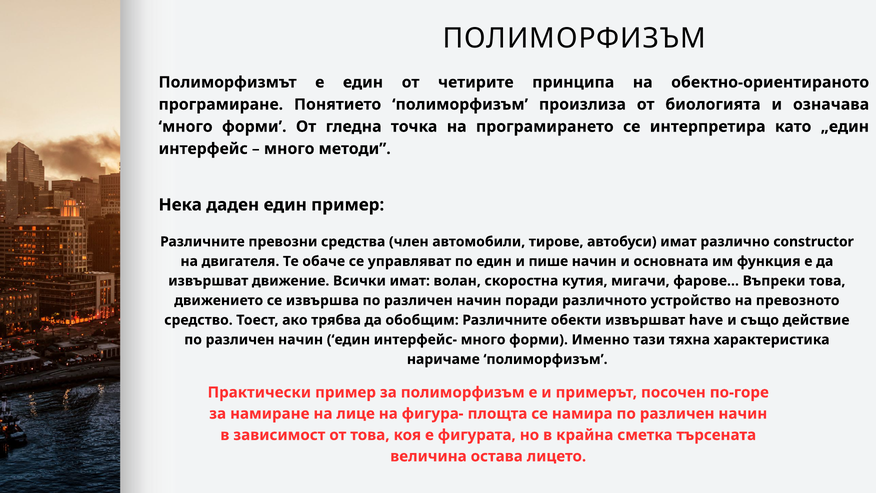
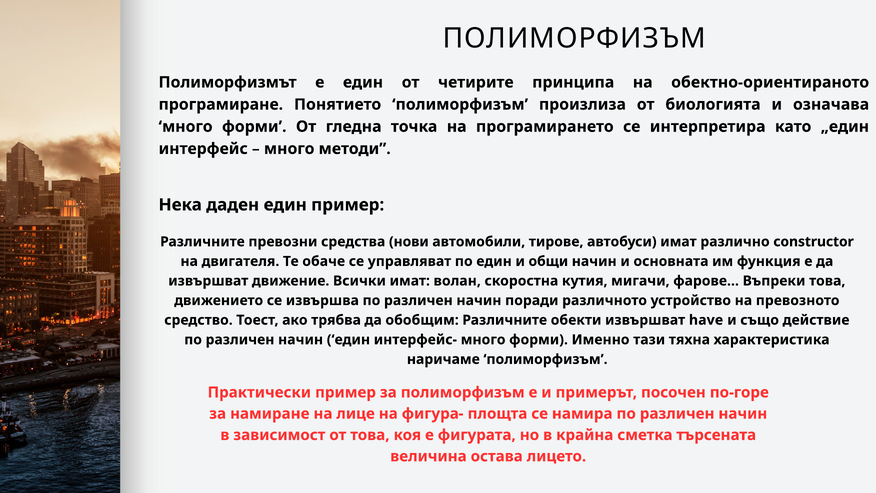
член: член -> нови
пише: пише -> общи
